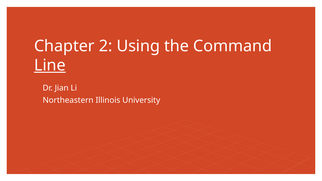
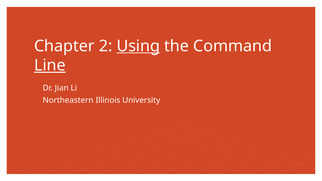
Using underline: none -> present
